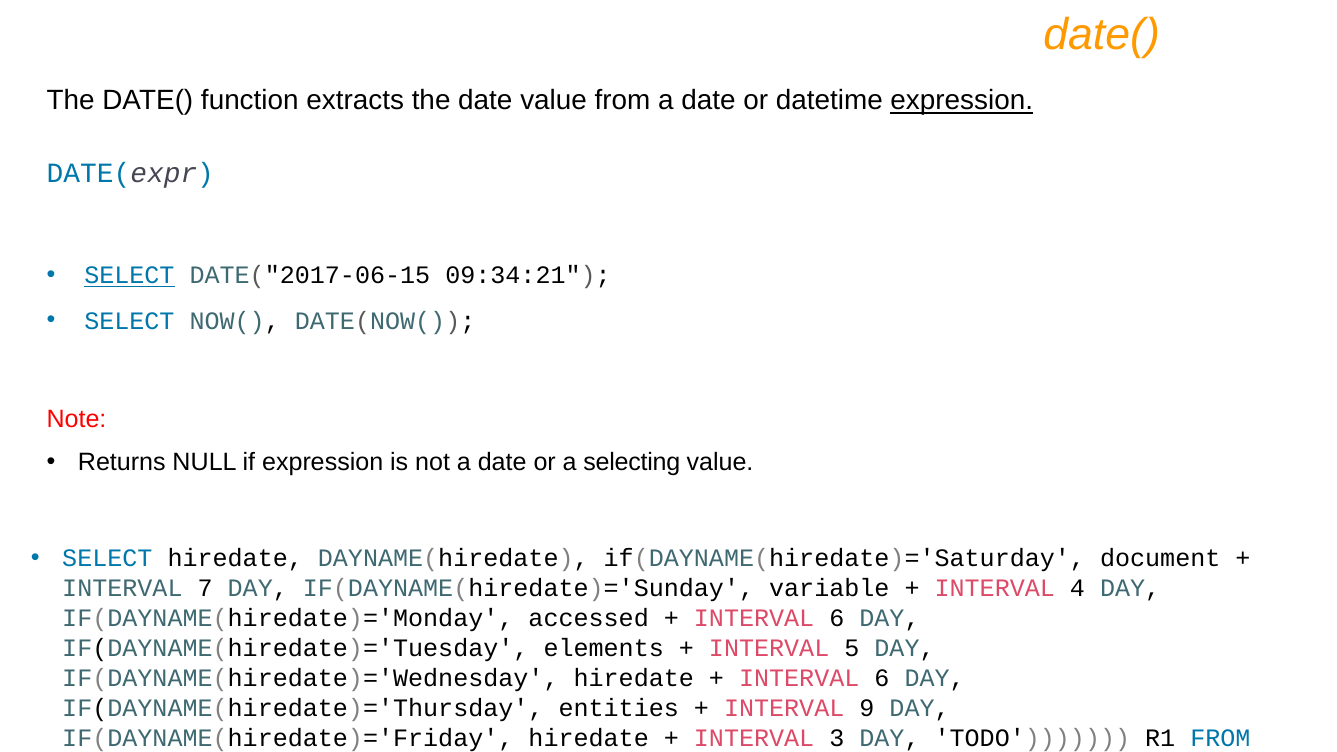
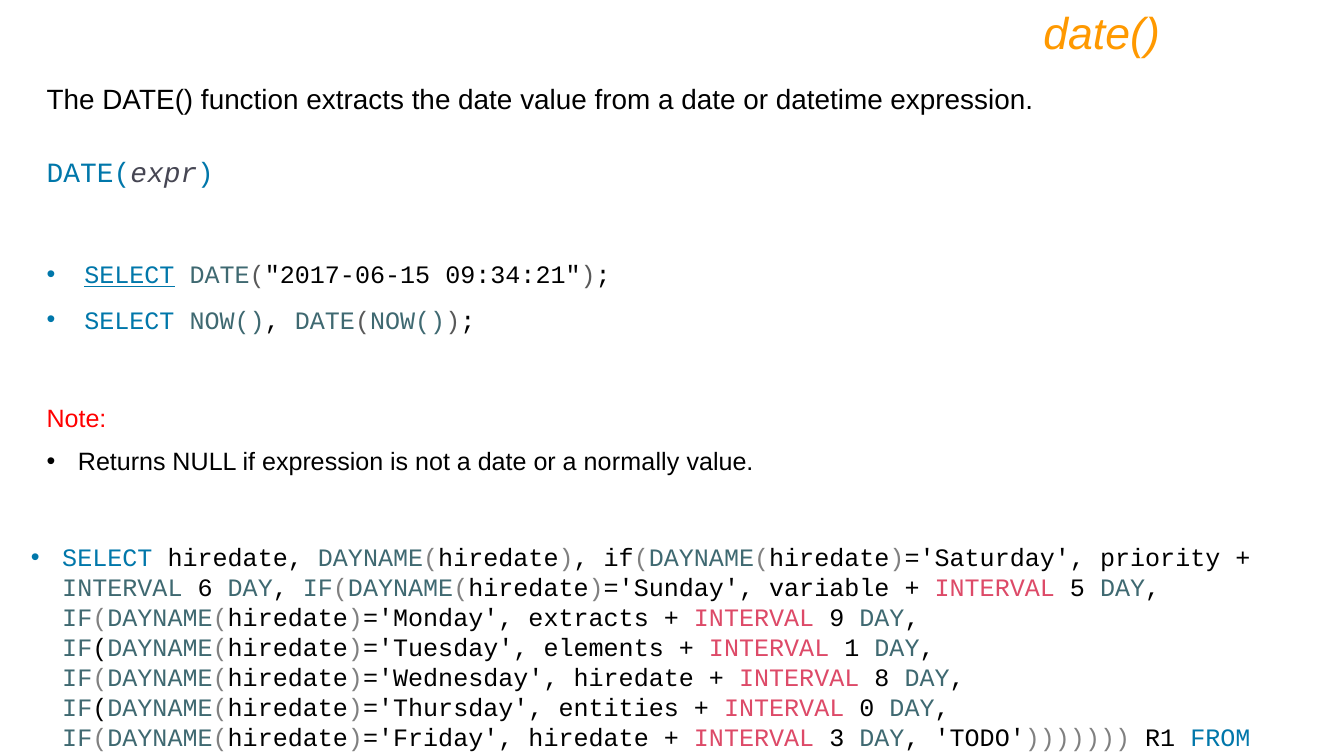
expression at (962, 101) underline: present -> none
selecting: selecting -> normally
document: document -> priority
7: 7 -> 6
4: 4 -> 5
IF(DAYNAME(hiredate)='Monday accessed: accessed -> extracts
6 at (837, 618): 6 -> 9
5: 5 -> 1
6 at (882, 678): 6 -> 8
9: 9 -> 0
